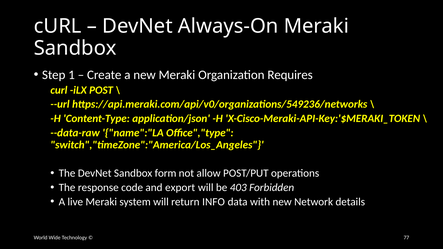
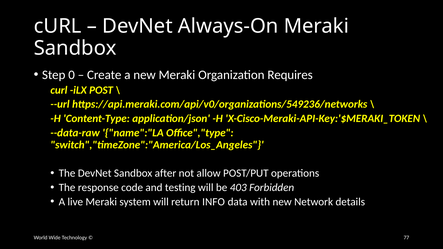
1: 1 -> 0
form: form -> after
export: export -> testing
